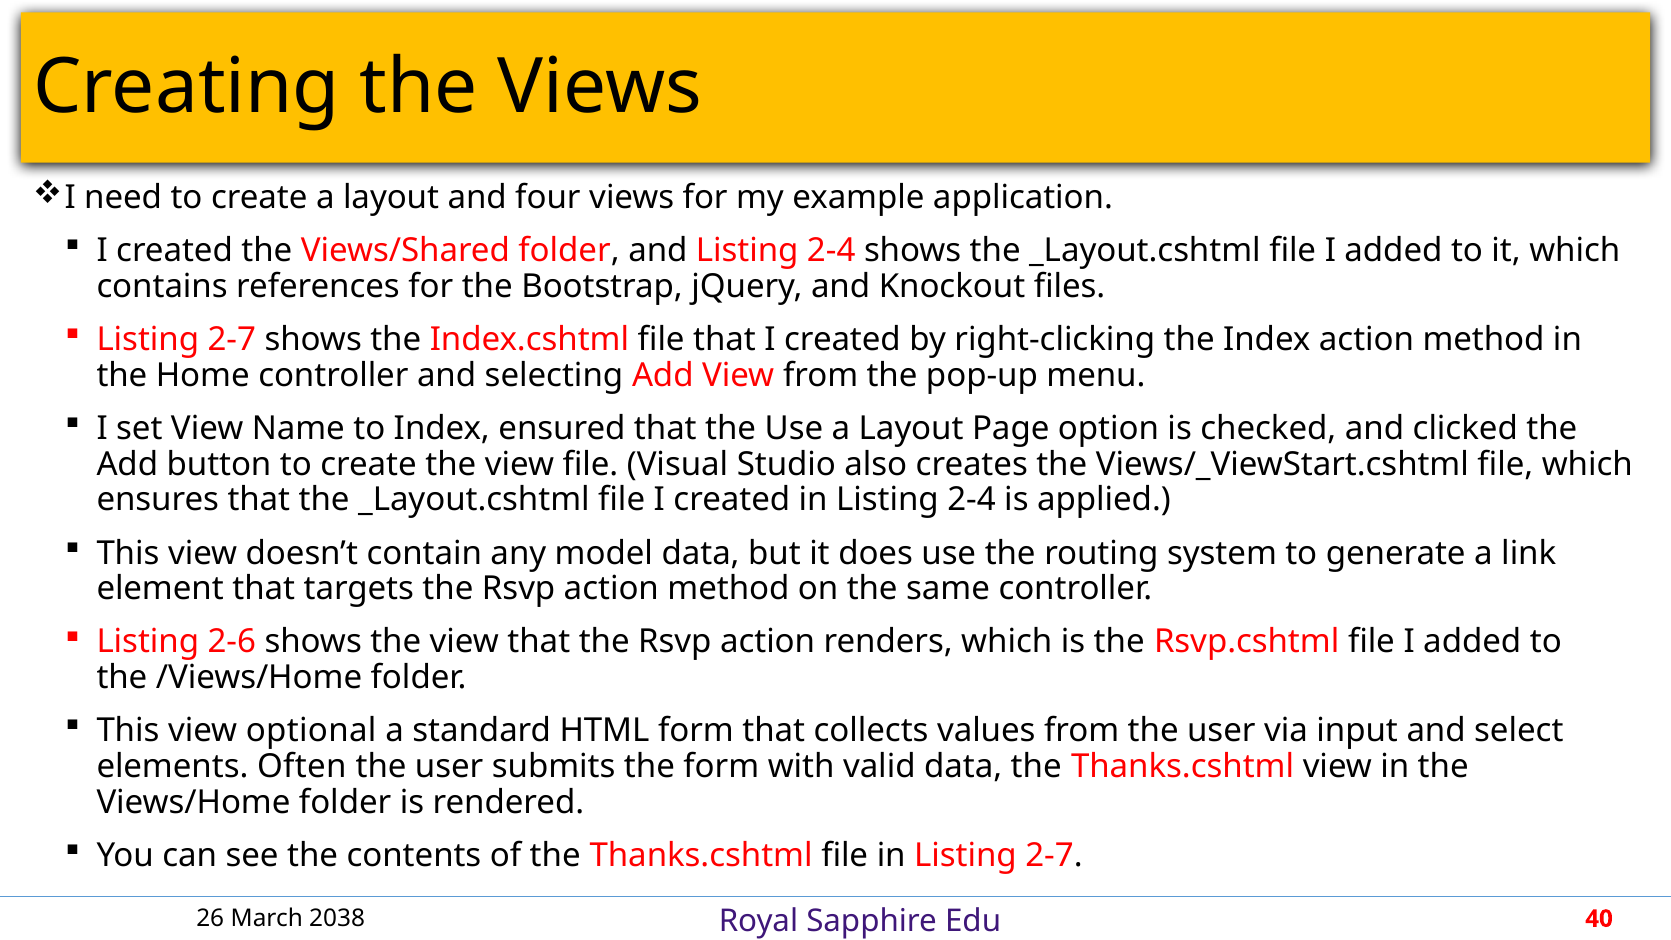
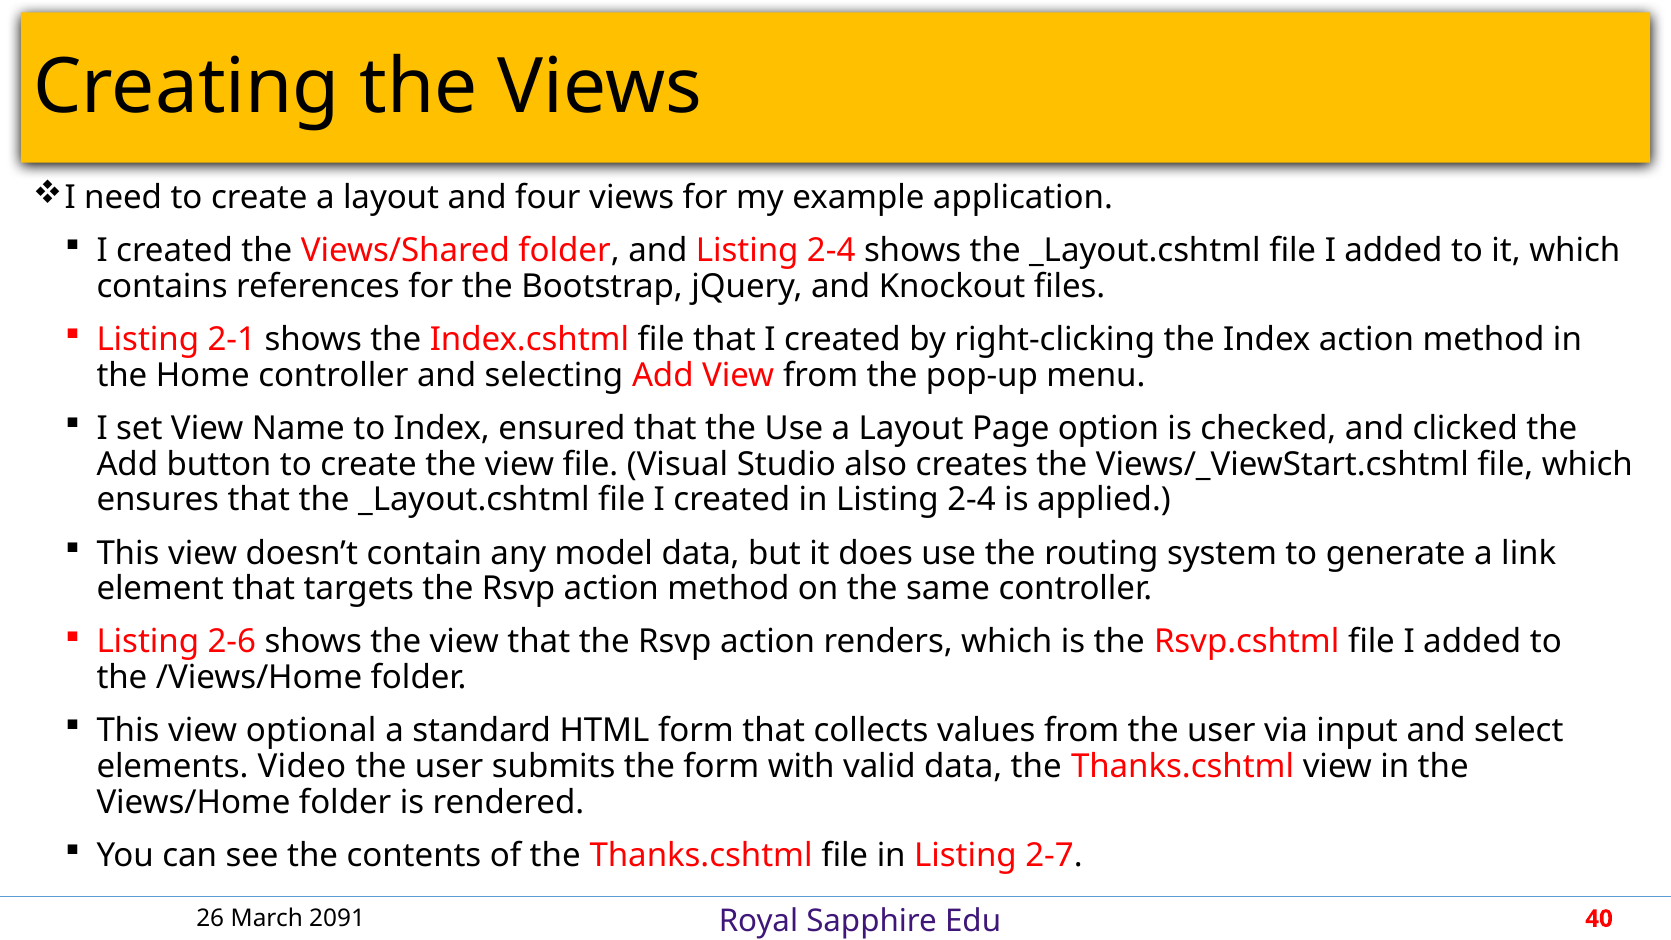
2-7 at (232, 340): 2-7 -> 2-1
Often: Often -> Video
2038: 2038 -> 2091
